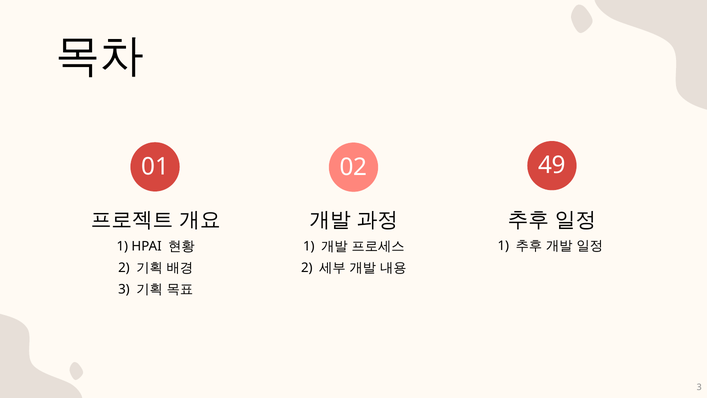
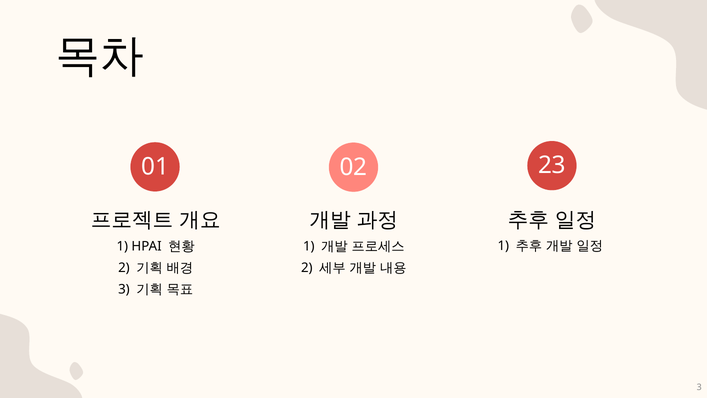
49: 49 -> 23
